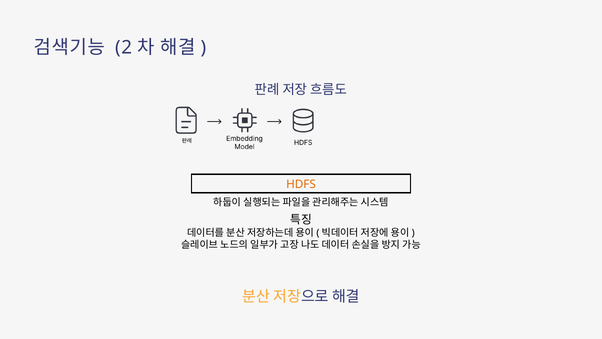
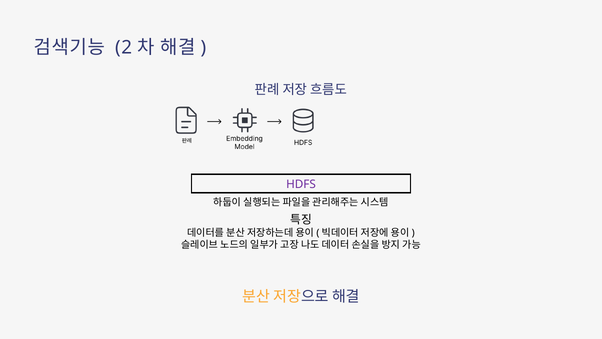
HDFS colour: orange -> purple
